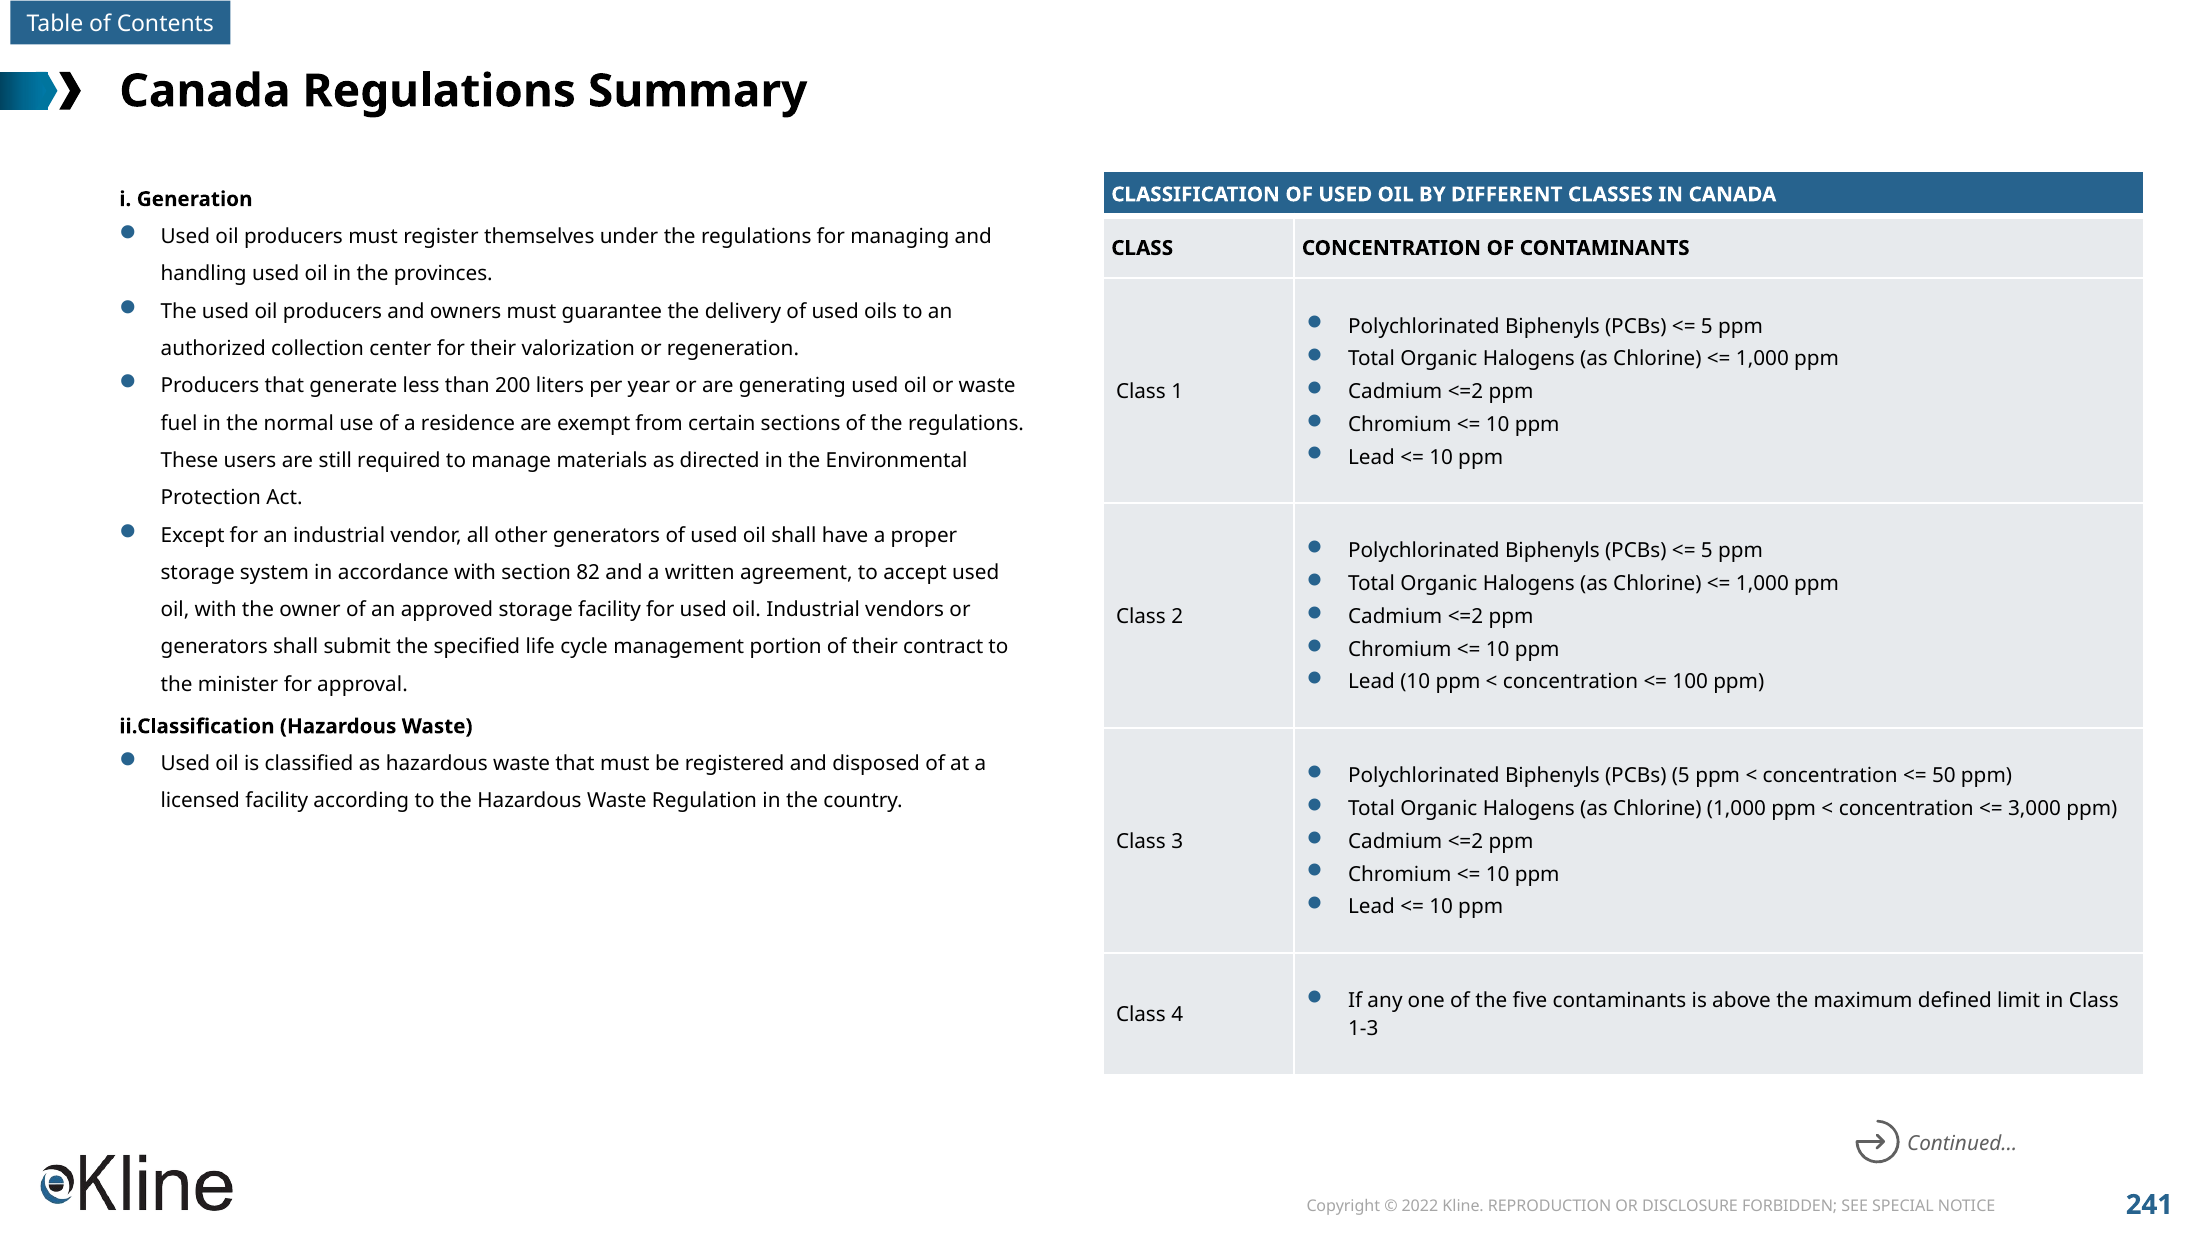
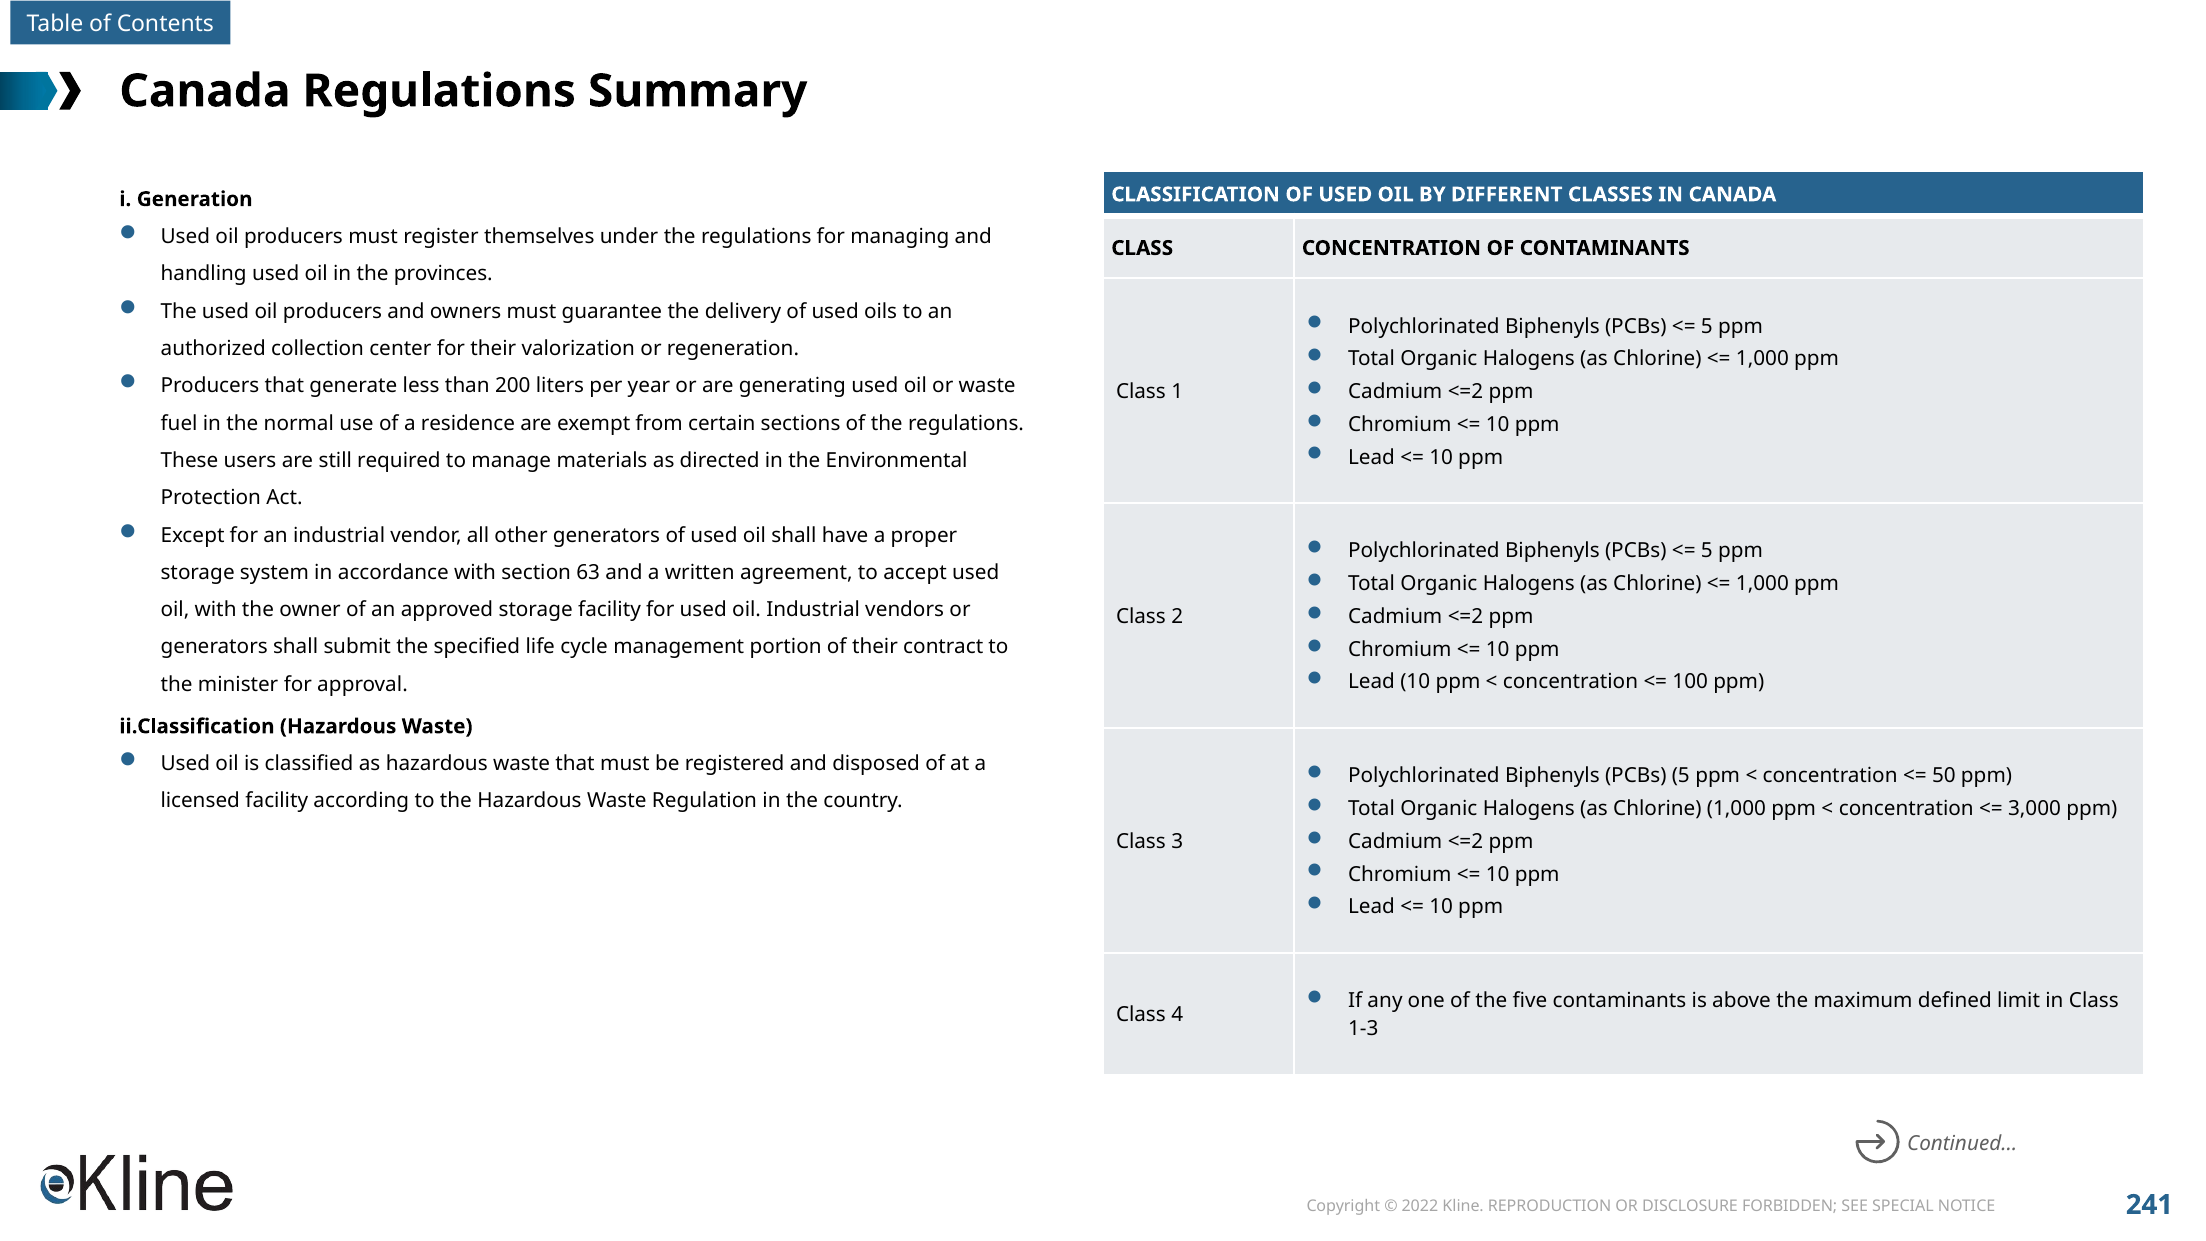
82: 82 -> 63
